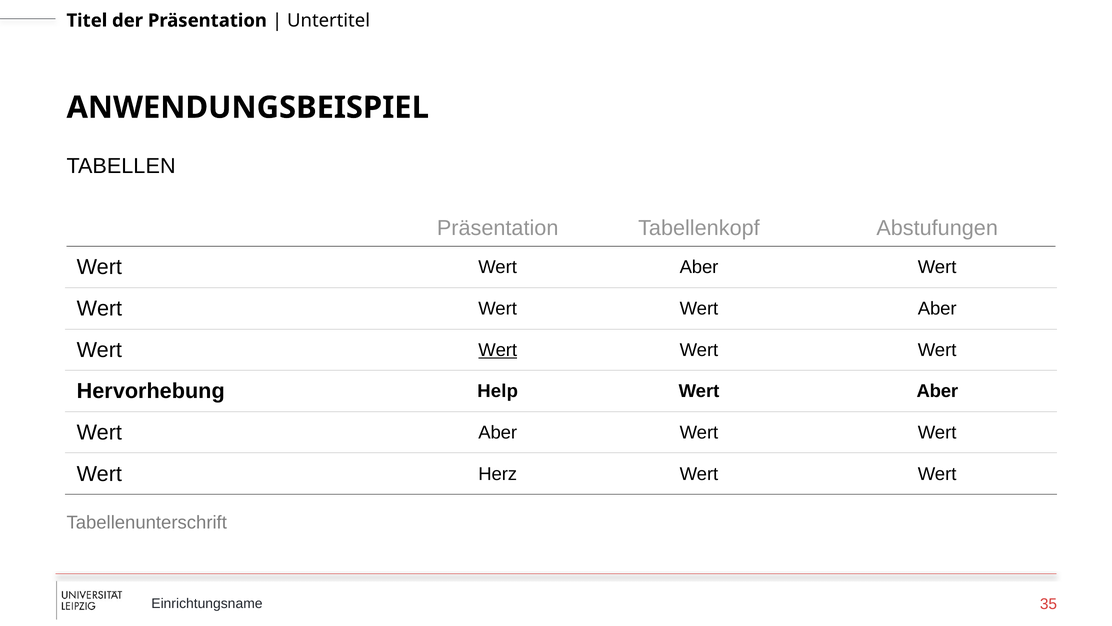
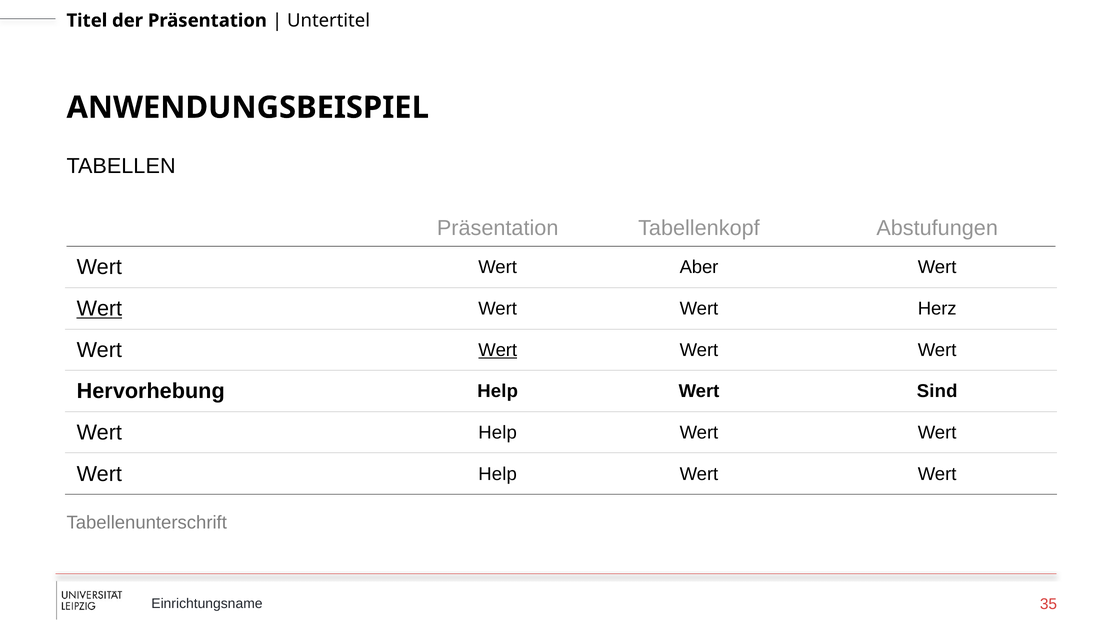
Wert at (99, 308) underline: none -> present
Aber at (937, 308): Aber -> Herz
Aber at (937, 391): Aber -> Sind
Aber at (498, 432): Aber -> Help
Herz at (498, 474): Herz -> Help
